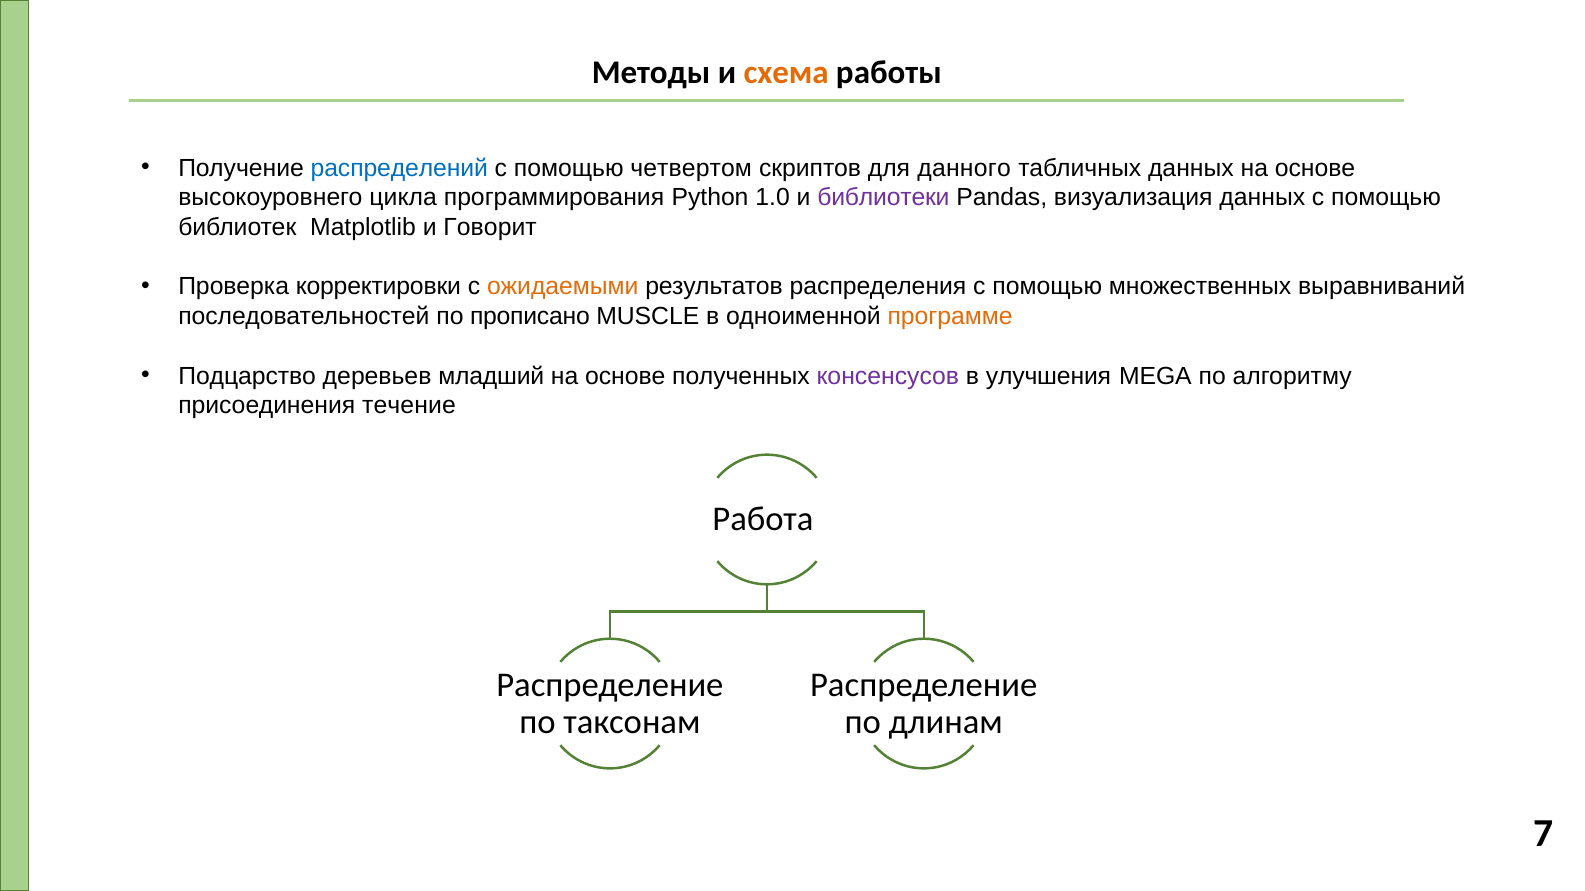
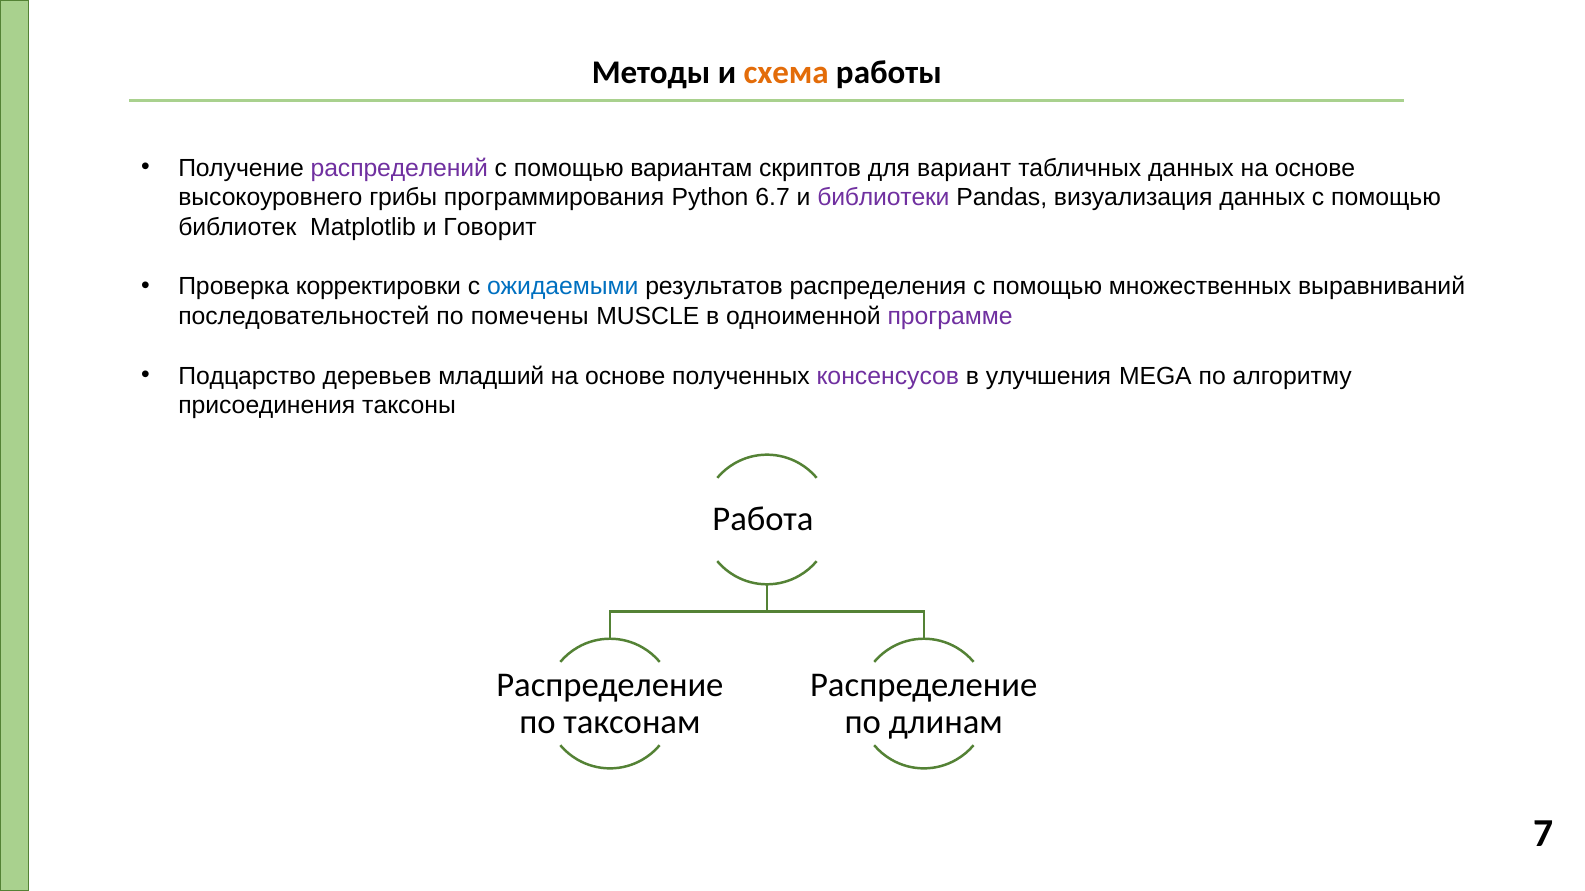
распределений colour: blue -> purple
четвертом: четвертом -> вариантам
данного: данного -> вариант
цикла: цикла -> грибы
1.0: 1.0 -> 6.7
ожидаемыми colour: orange -> blue
прописано: прописано -> помечены
программе colour: orange -> purple
течение: течение -> таксоны
